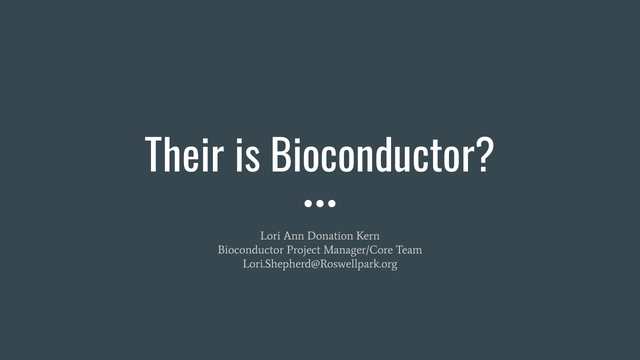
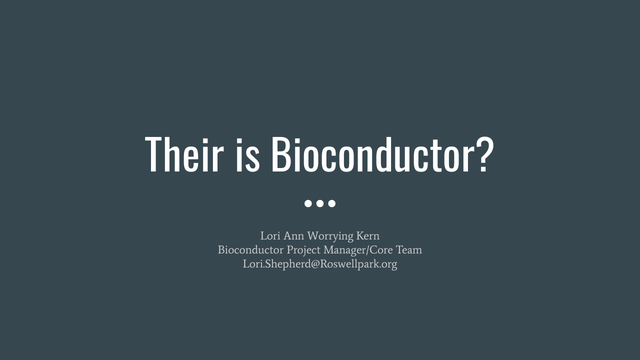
Donation: Donation -> Worrying
